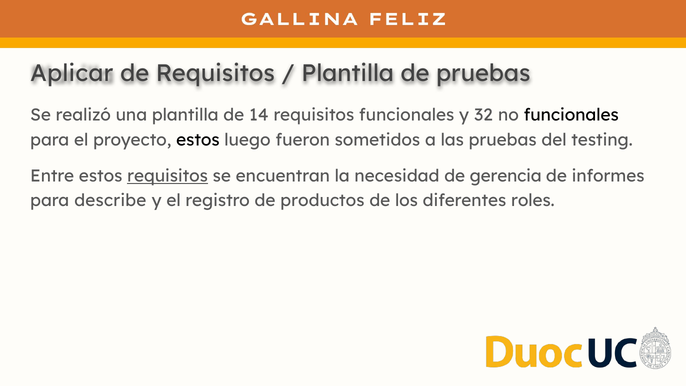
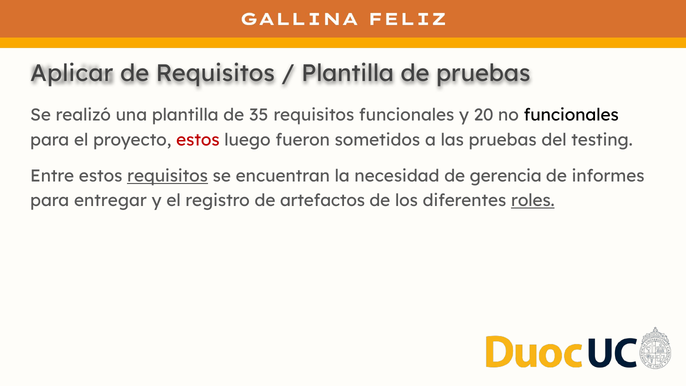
14: 14 -> 35
32: 32 -> 20
estos at (198, 140) colour: black -> red
describe: describe -> entregar
productos: productos -> artefactos
roles underline: none -> present
